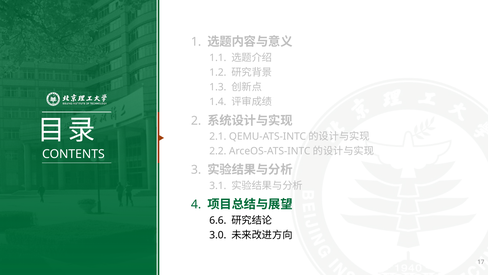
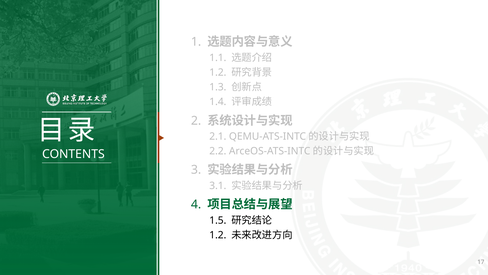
6.6: 6.6 -> 1.5
3.0 at (218, 235): 3.0 -> 1.2
